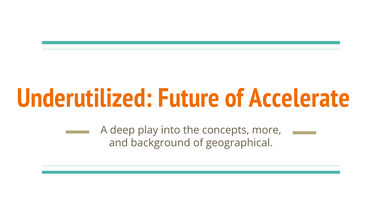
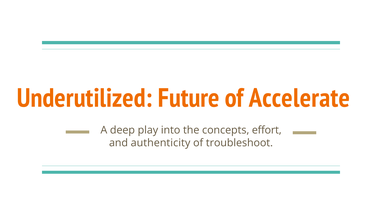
more: more -> effort
background: background -> authenticity
geographical: geographical -> troubleshoot
